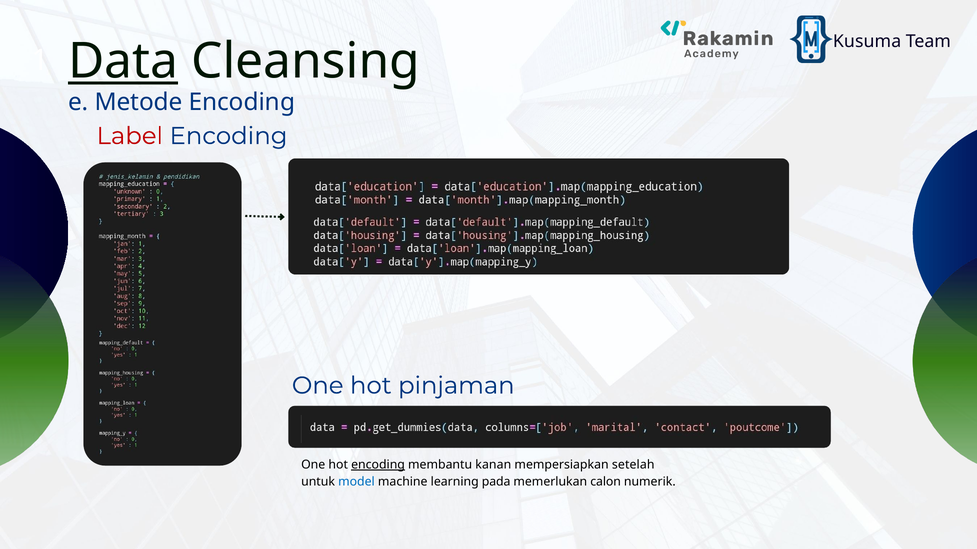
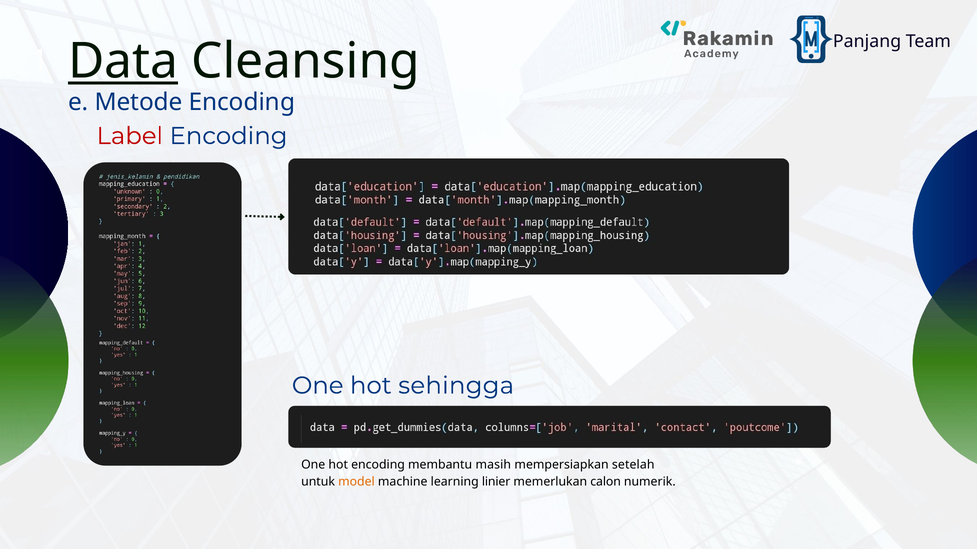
Kusuma: Kusuma -> Panjang
pinjaman: pinjaman -> sehingga
encoding at (378, 465) underline: present -> none
kanan: kanan -> masih
model colour: blue -> orange
pada: pada -> linier
